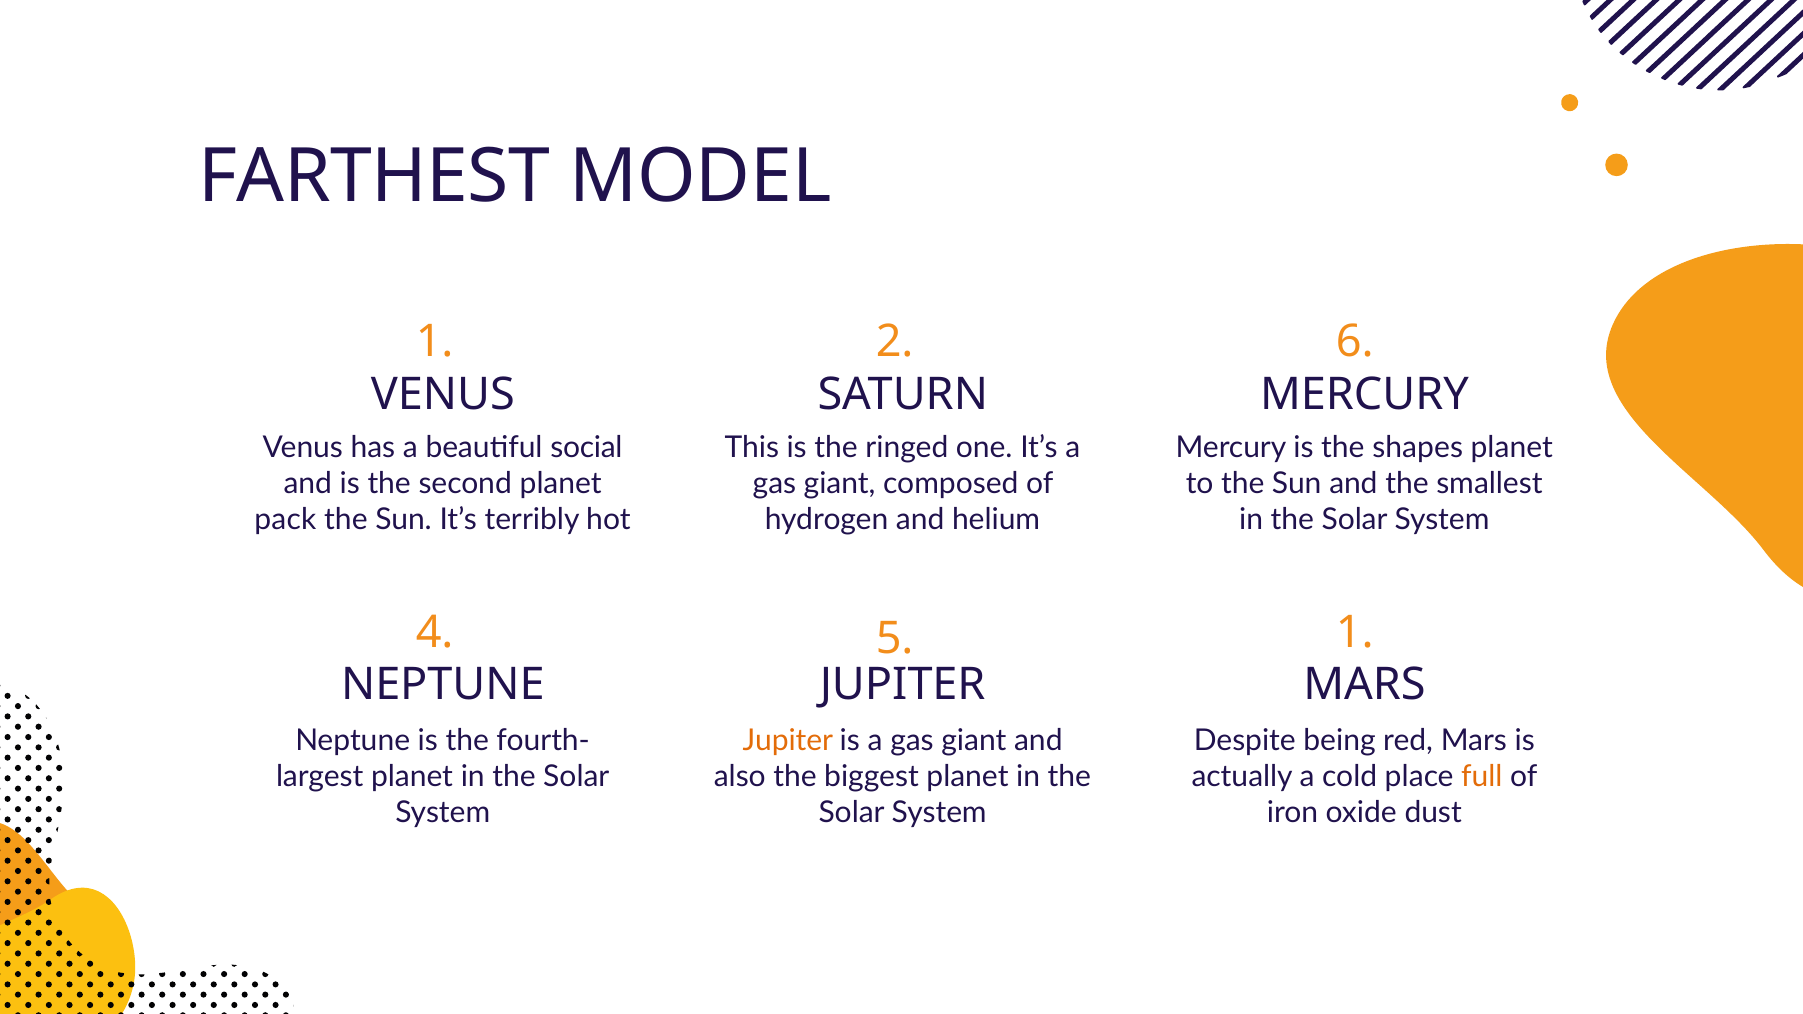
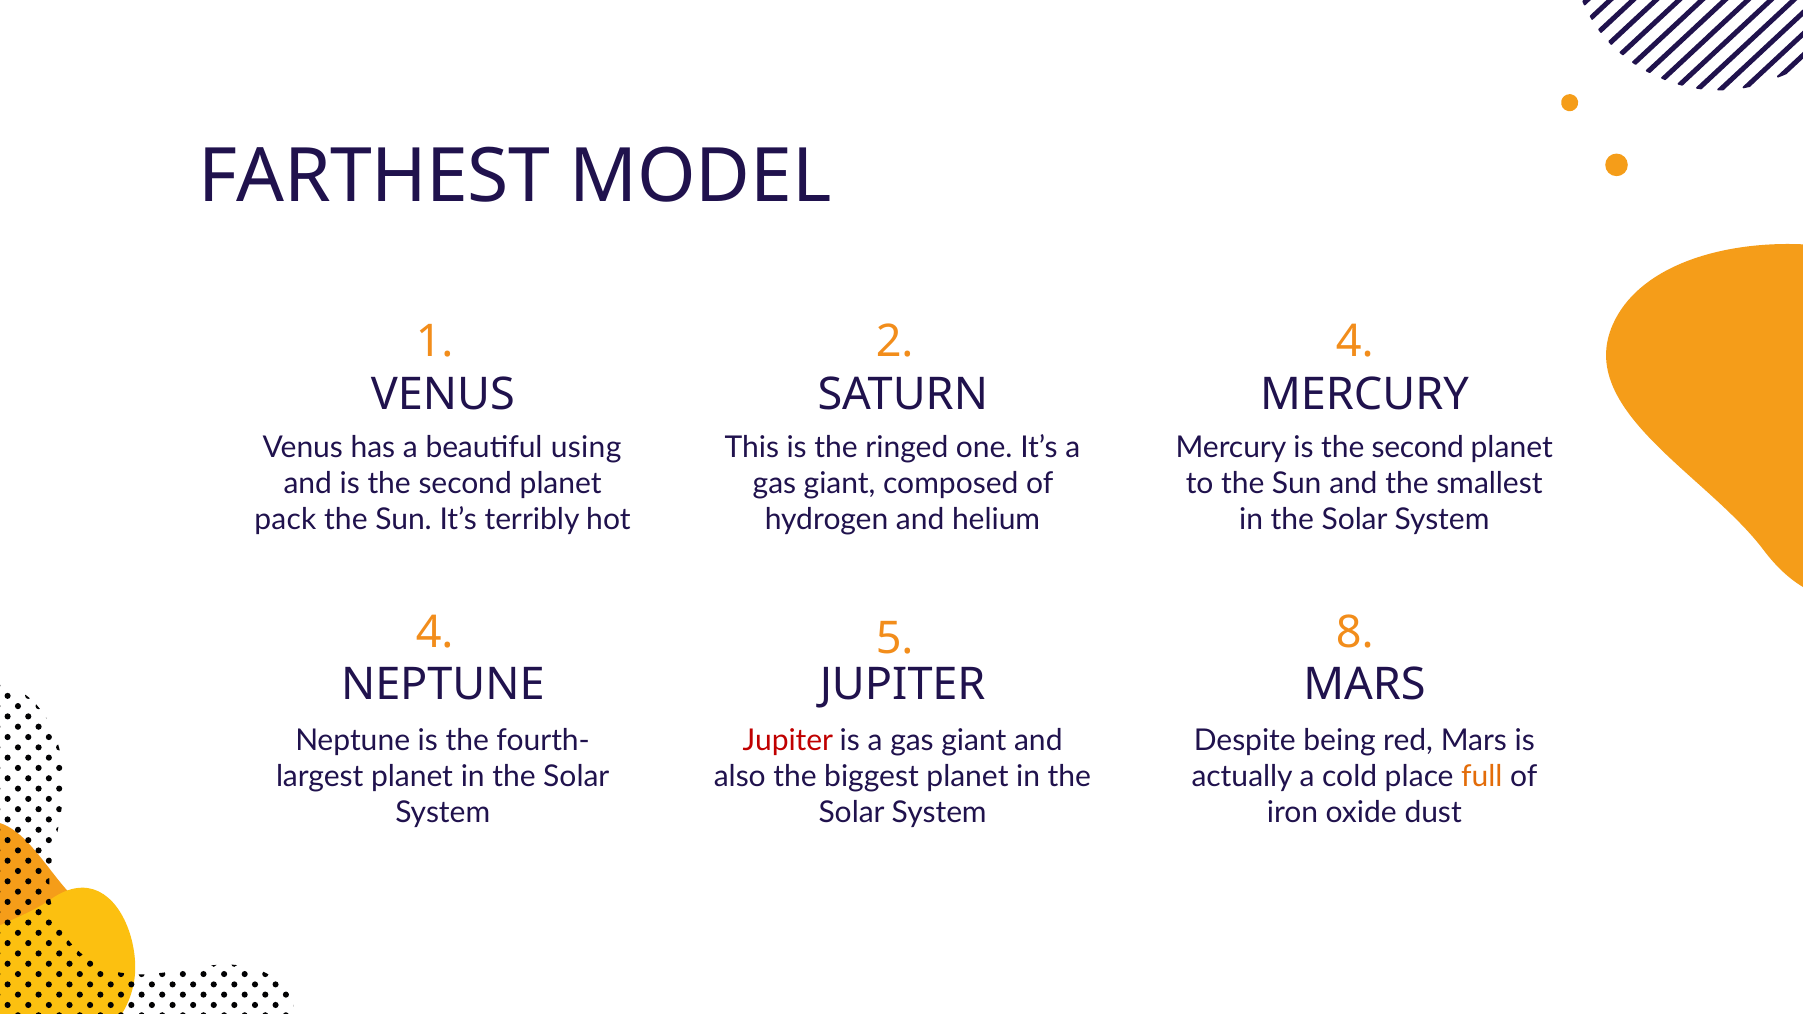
1 6: 6 -> 4
social: social -> using
Mercury is the shapes: shapes -> second
4 1: 1 -> 8
Jupiter at (788, 741) colour: orange -> red
